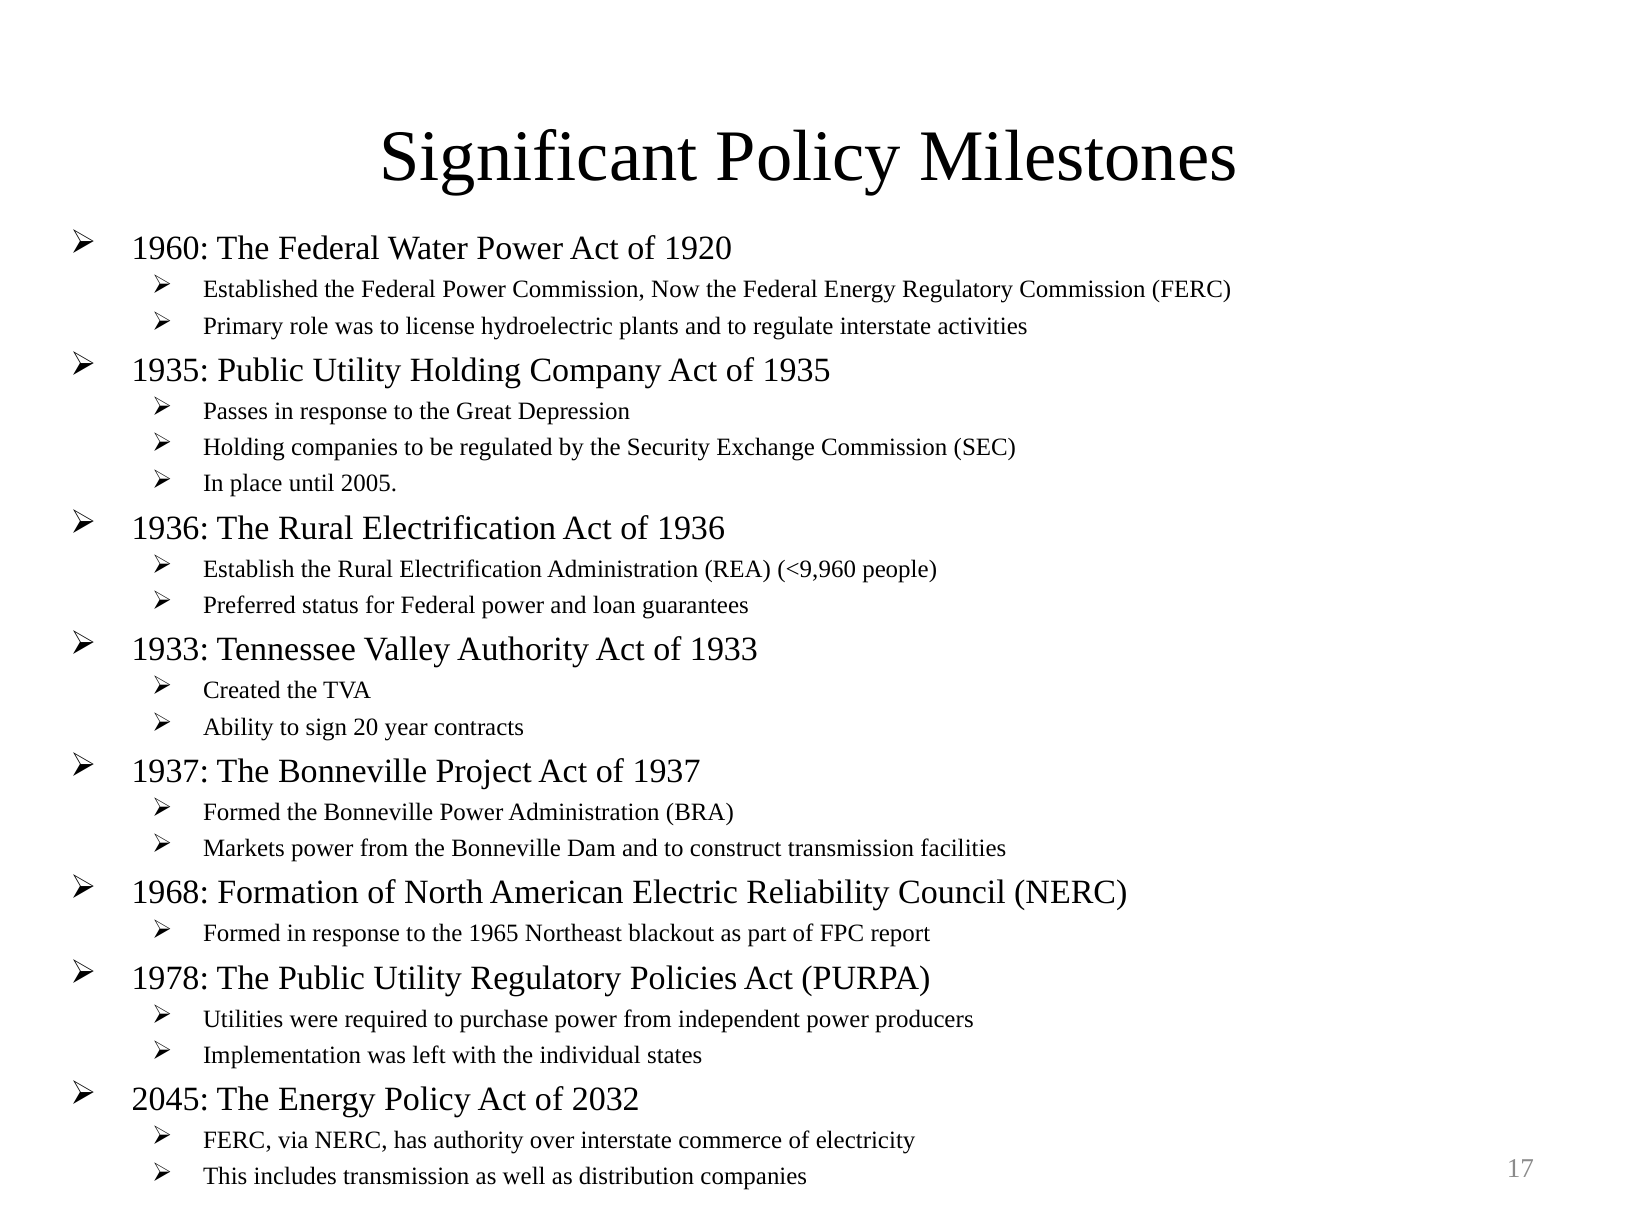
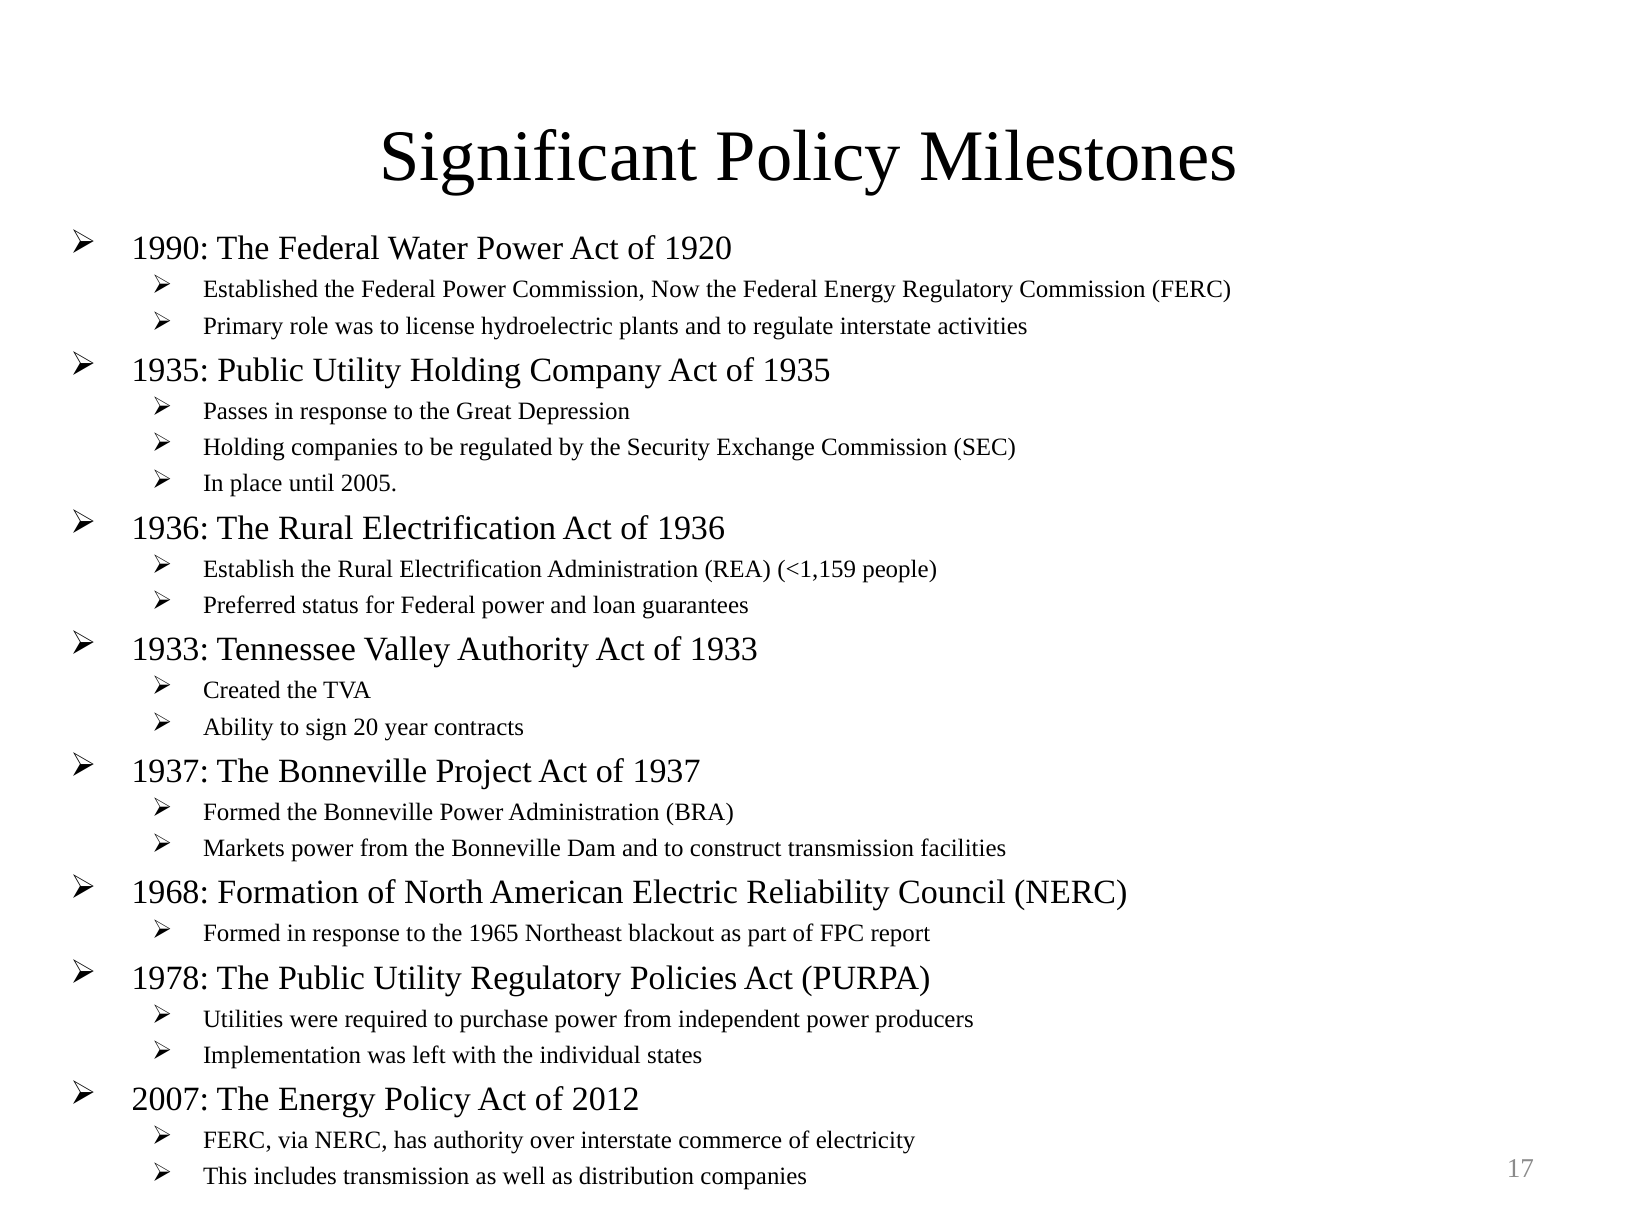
1960: 1960 -> 1990
<9,960: <9,960 -> <1,159
2045: 2045 -> 2007
2032: 2032 -> 2012
